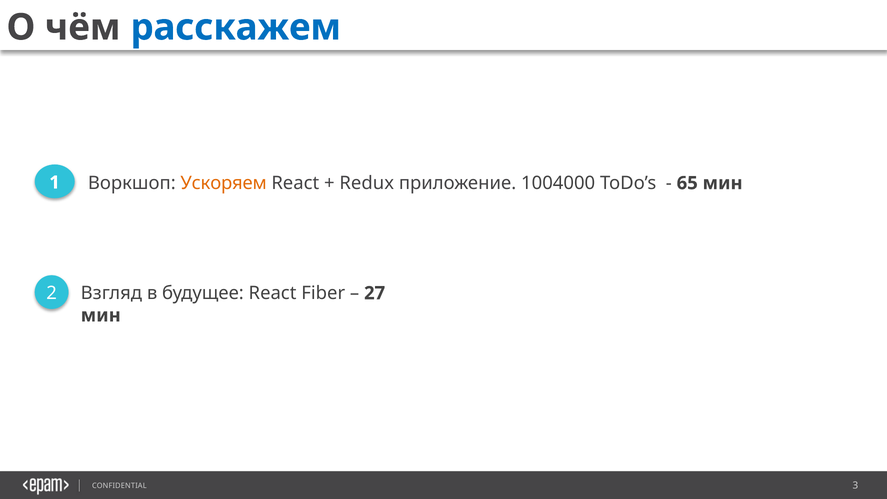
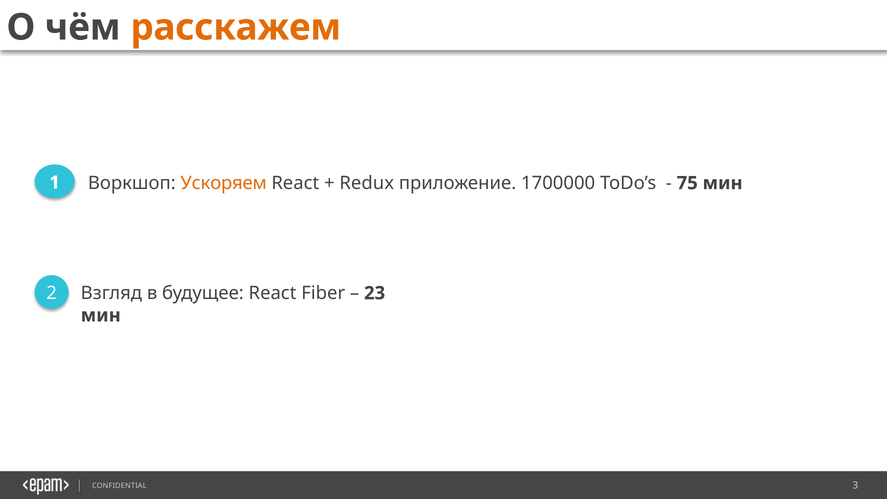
расскажем colour: blue -> orange
1004000: 1004000 -> 1700000
65: 65 -> 75
27: 27 -> 23
